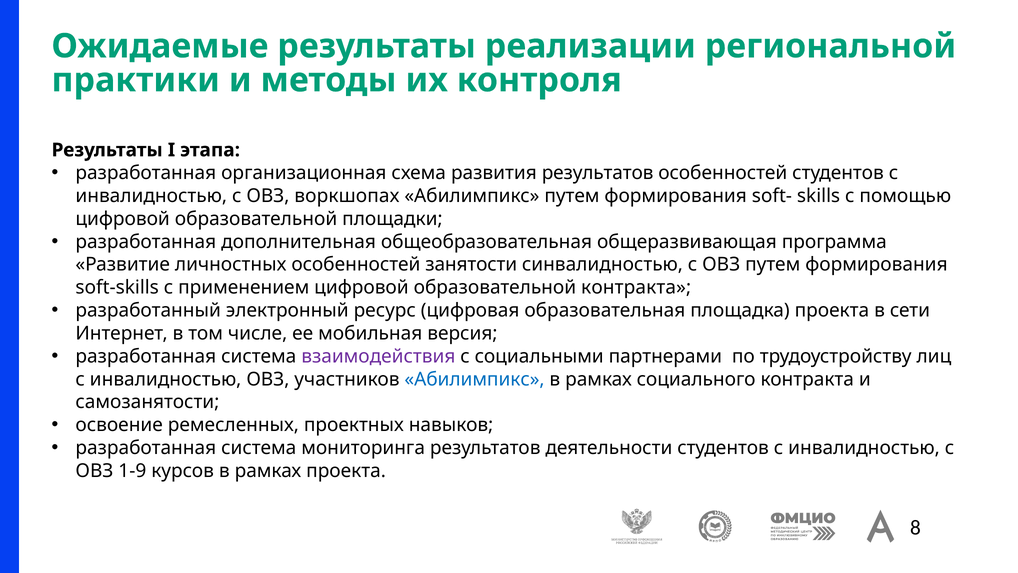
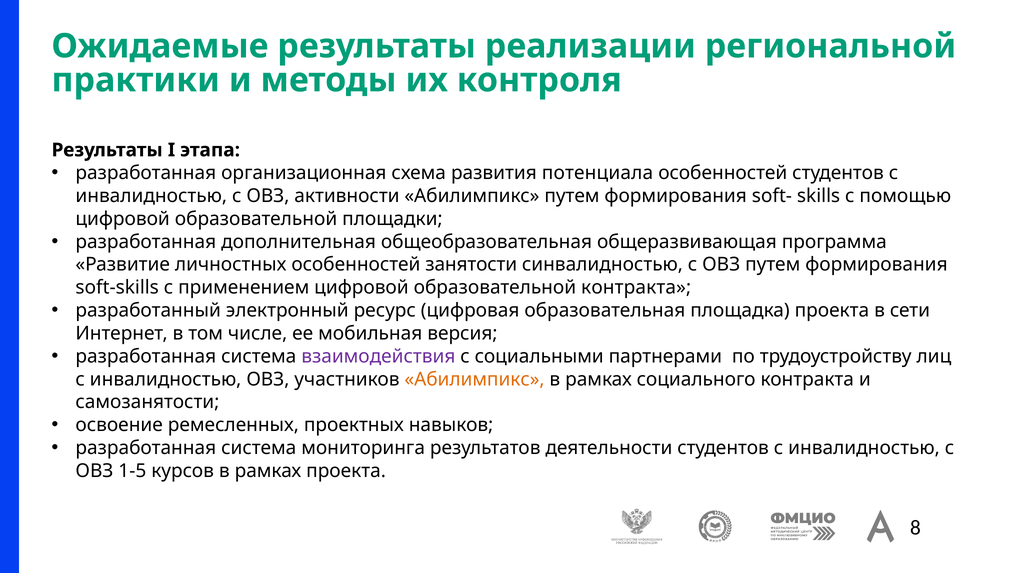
развития результатов: результатов -> потенциала
воркшопах: воркшопах -> активности
Абилимпикс at (475, 379) colour: blue -> orange
1-9: 1-9 -> 1-5
